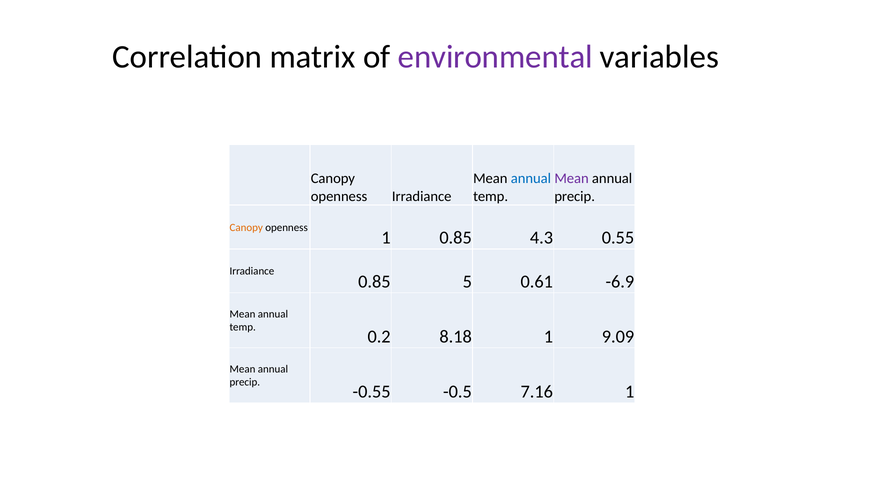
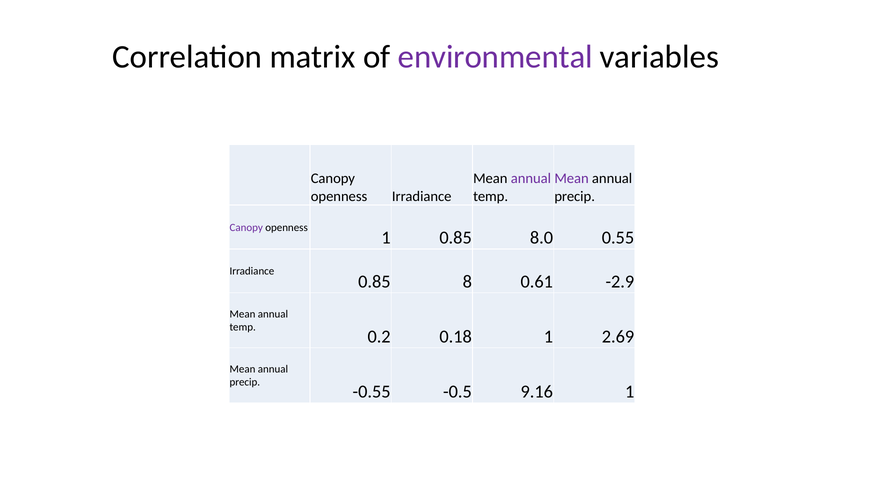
annual at (531, 178) colour: blue -> purple
Canopy at (246, 227) colour: orange -> purple
4.3: 4.3 -> 8.0
5: 5 -> 8
-6.9: -6.9 -> -2.9
8.18: 8.18 -> 0.18
9.09: 9.09 -> 2.69
7.16: 7.16 -> 9.16
